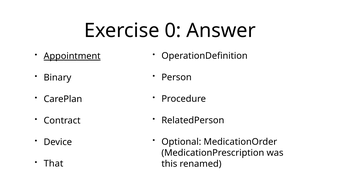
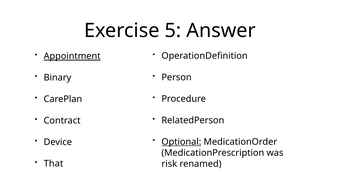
0: 0 -> 5
Optional underline: none -> present
this: this -> risk
